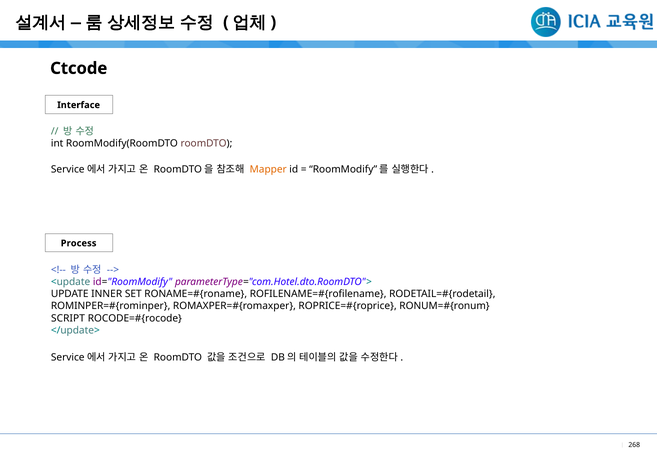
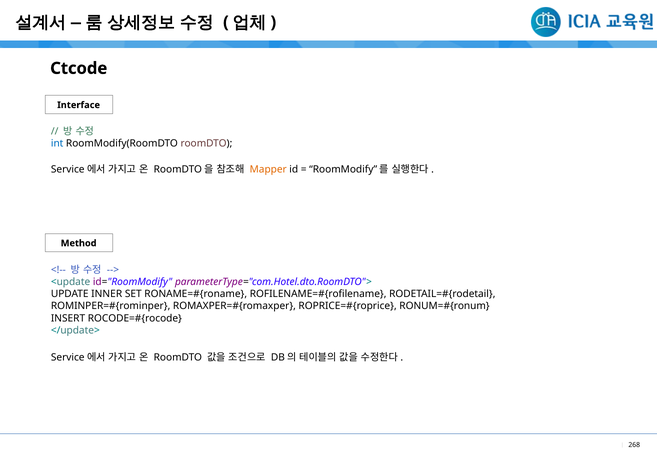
int colour: black -> blue
Process: Process -> Method
SCRIPT: SCRIPT -> INSERT
